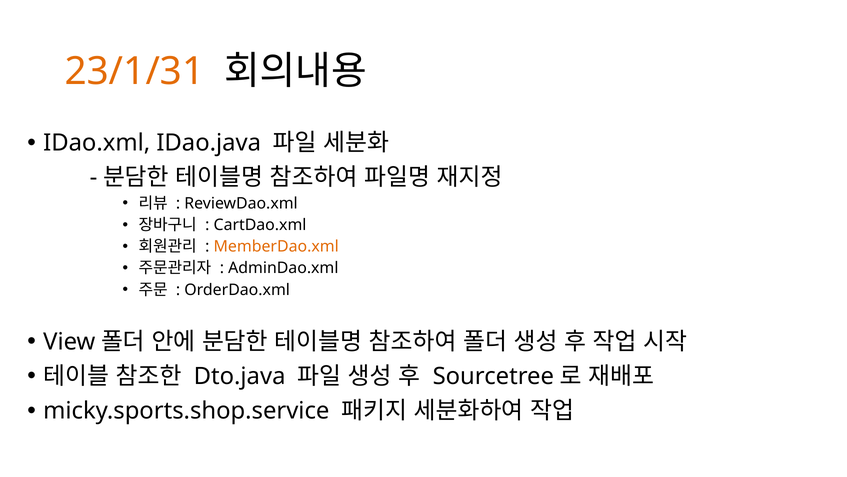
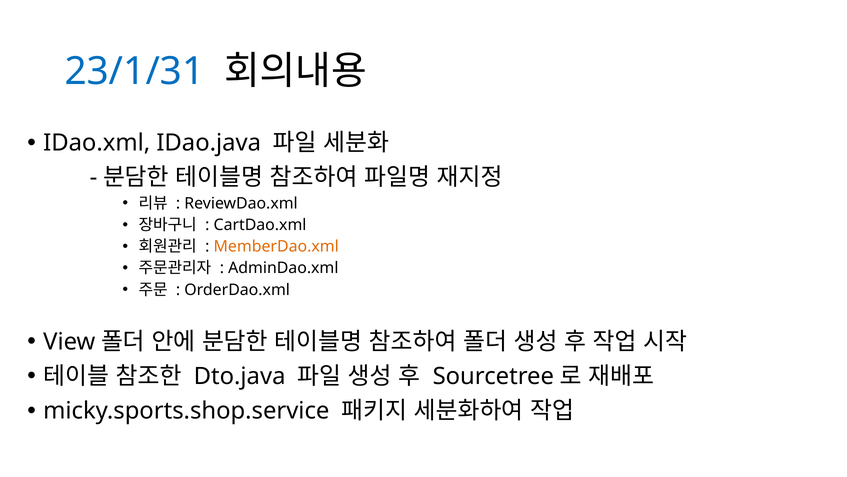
23/1/31 colour: orange -> blue
